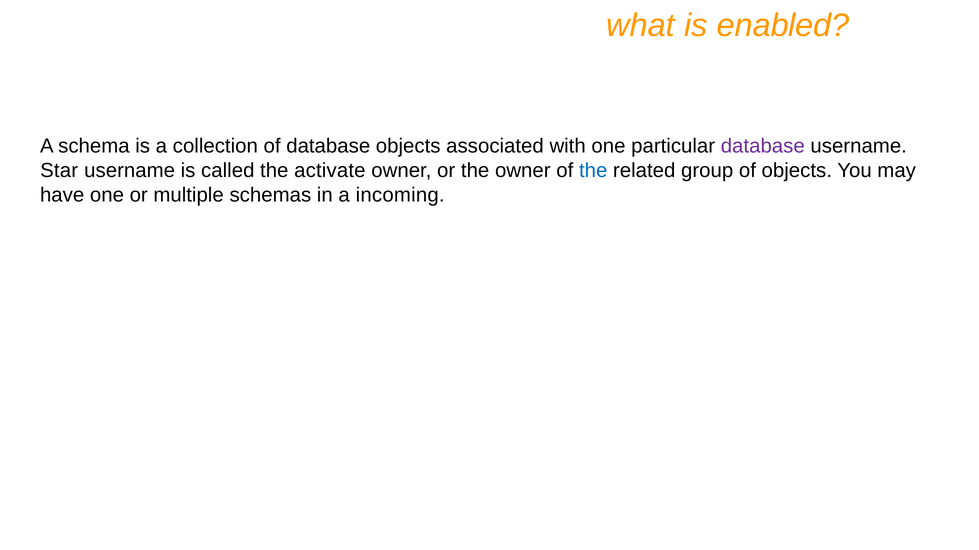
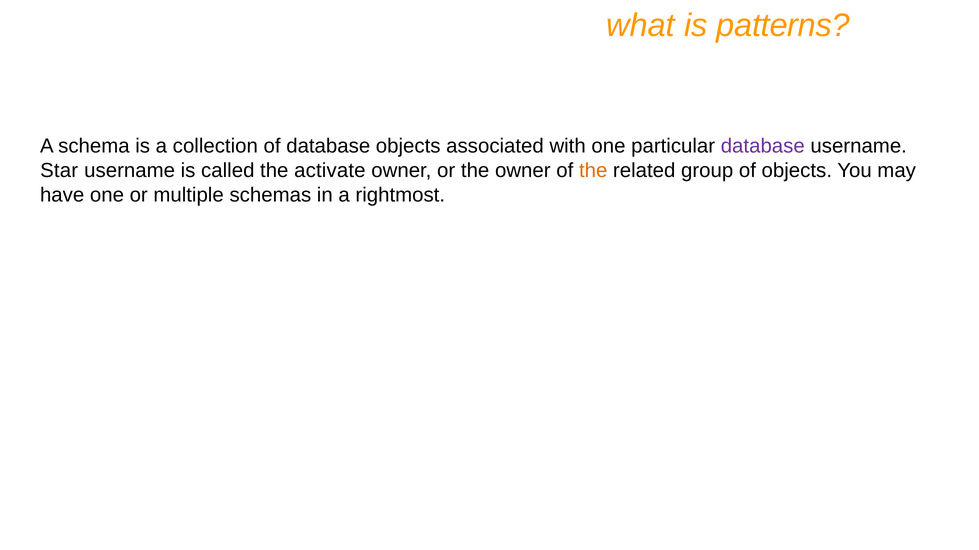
enabled: enabled -> patterns
the at (593, 171) colour: blue -> orange
incoming: incoming -> rightmost
